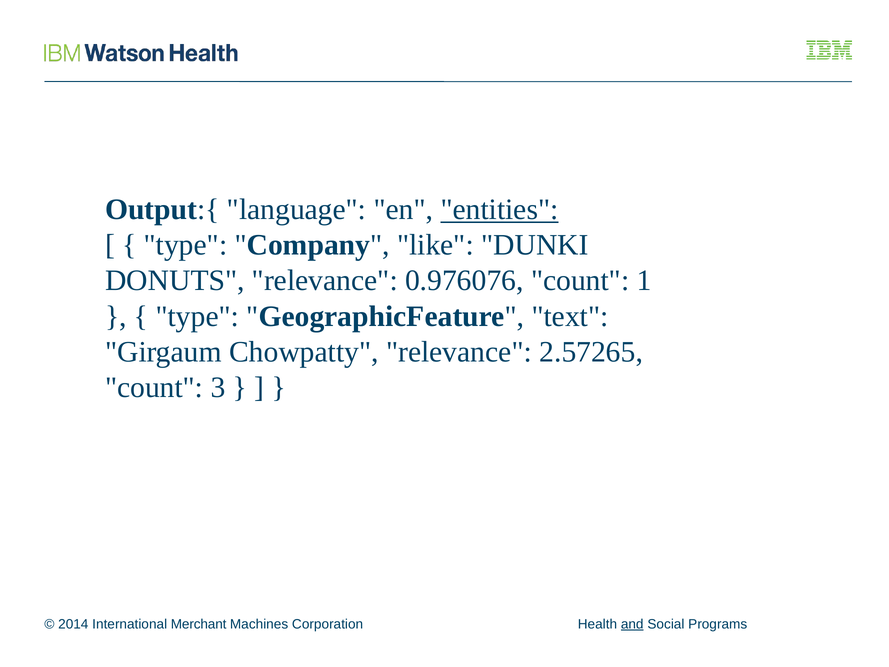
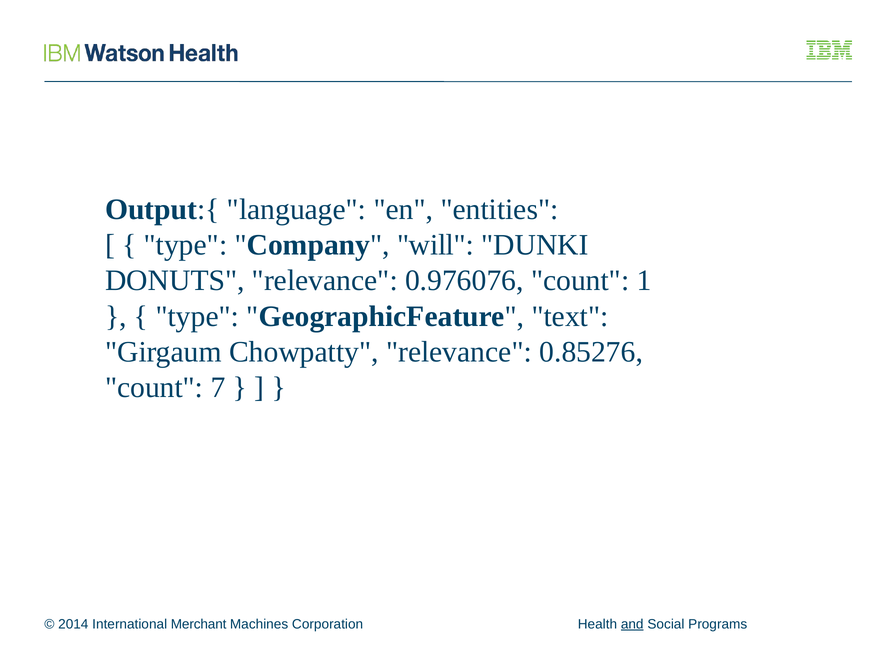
entities underline: present -> none
like: like -> will
2.57265: 2.57265 -> 0.85276
3: 3 -> 7
